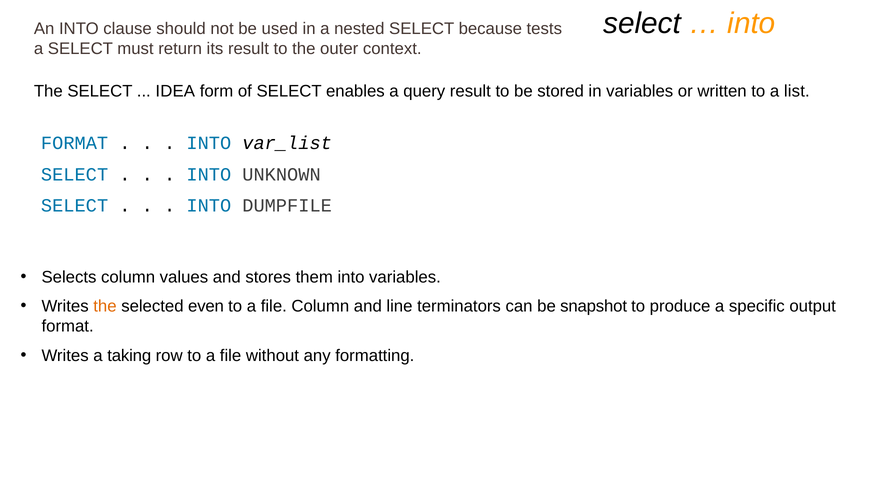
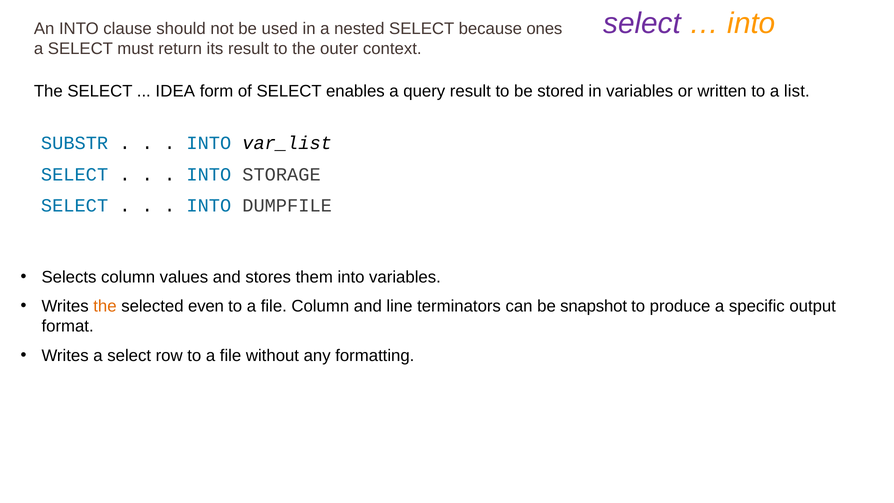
select at (642, 23) colour: black -> purple
tests: tests -> ones
FORMAT at (75, 143): FORMAT -> SUBSTR
UNKNOWN: UNKNOWN -> STORAGE
Writes a taking: taking -> select
